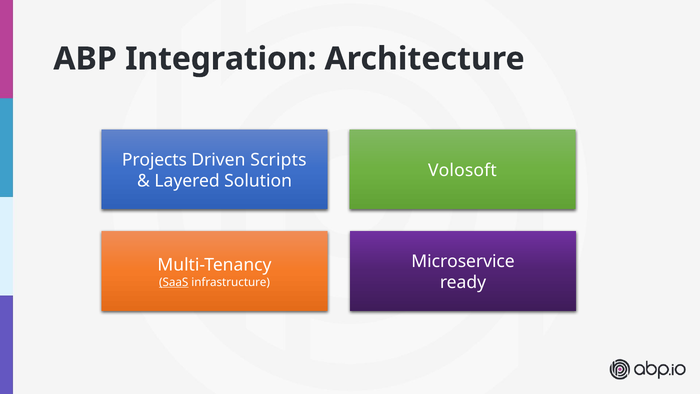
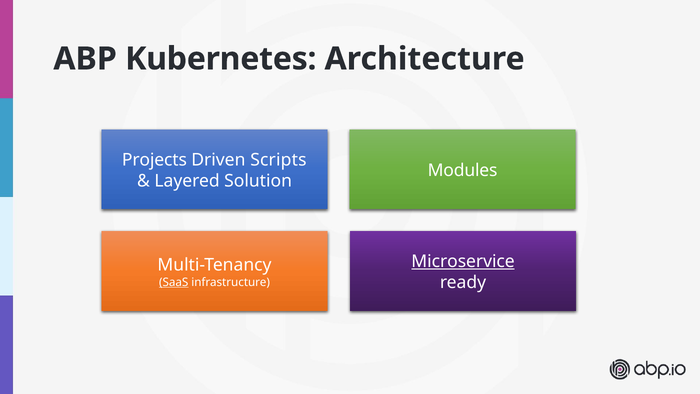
Integration: Integration -> Kubernetes
Volosoft: Volosoft -> Modules
Microservice underline: none -> present
